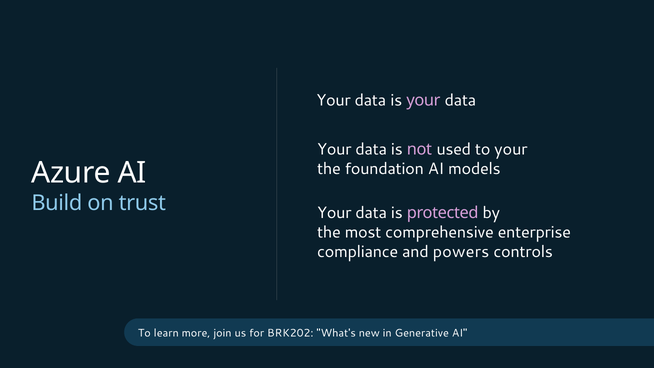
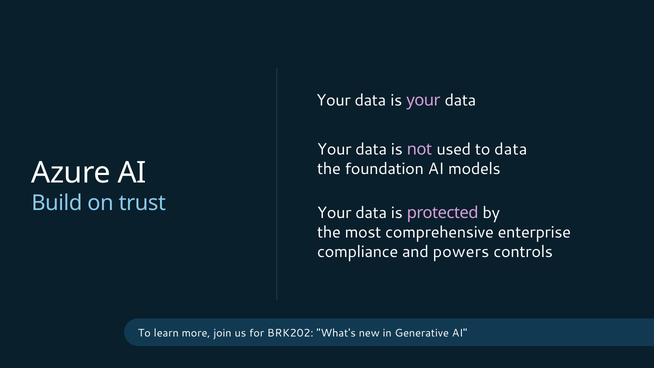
to your: your -> data
